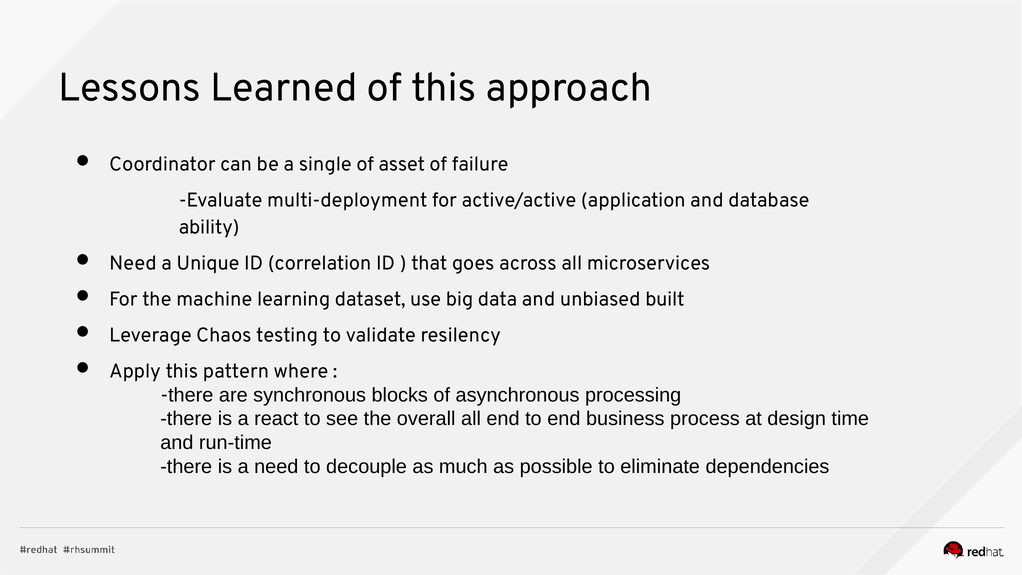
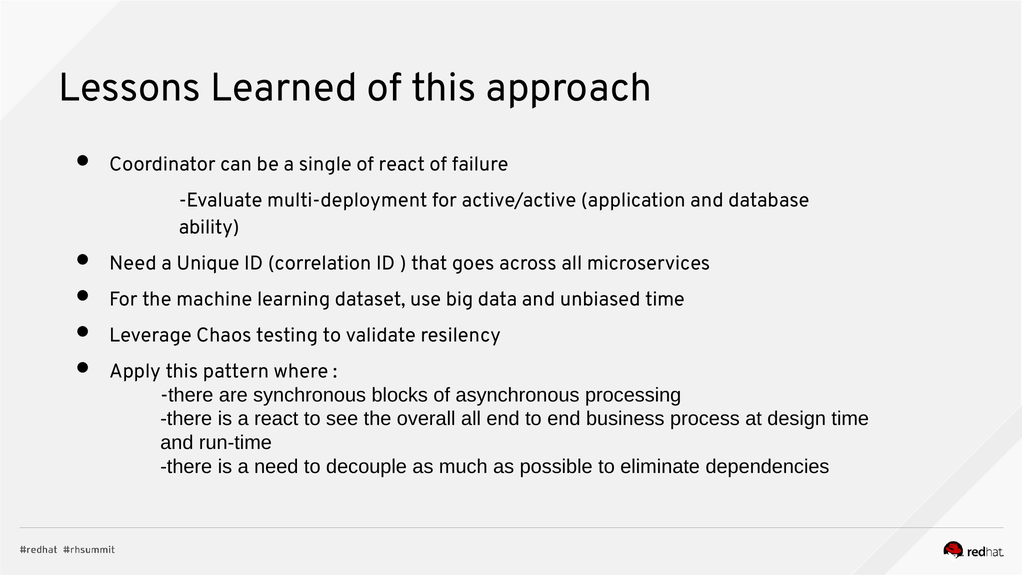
of asset: asset -> react
unbiased built: built -> time
